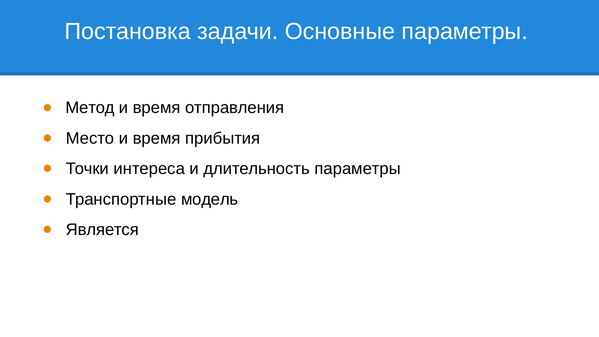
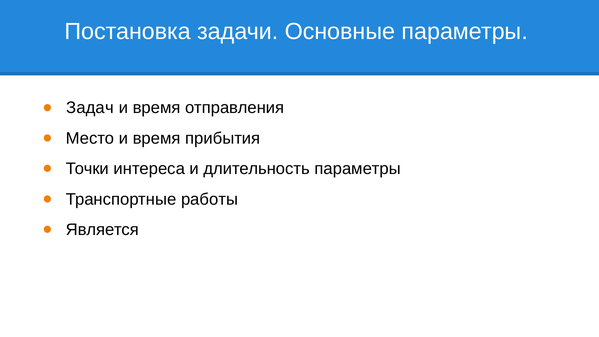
Метод: Метод -> Задач
модель: модель -> работы
